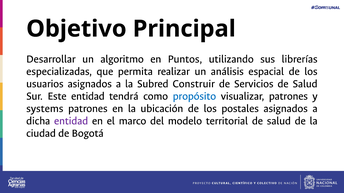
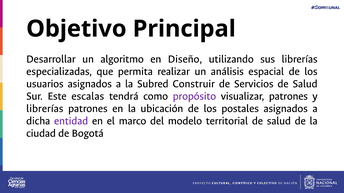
Puntos: Puntos -> Diseño
Este entidad: entidad -> escalas
propósito colour: blue -> purple
systems at (45, 108): systems -> librerías
